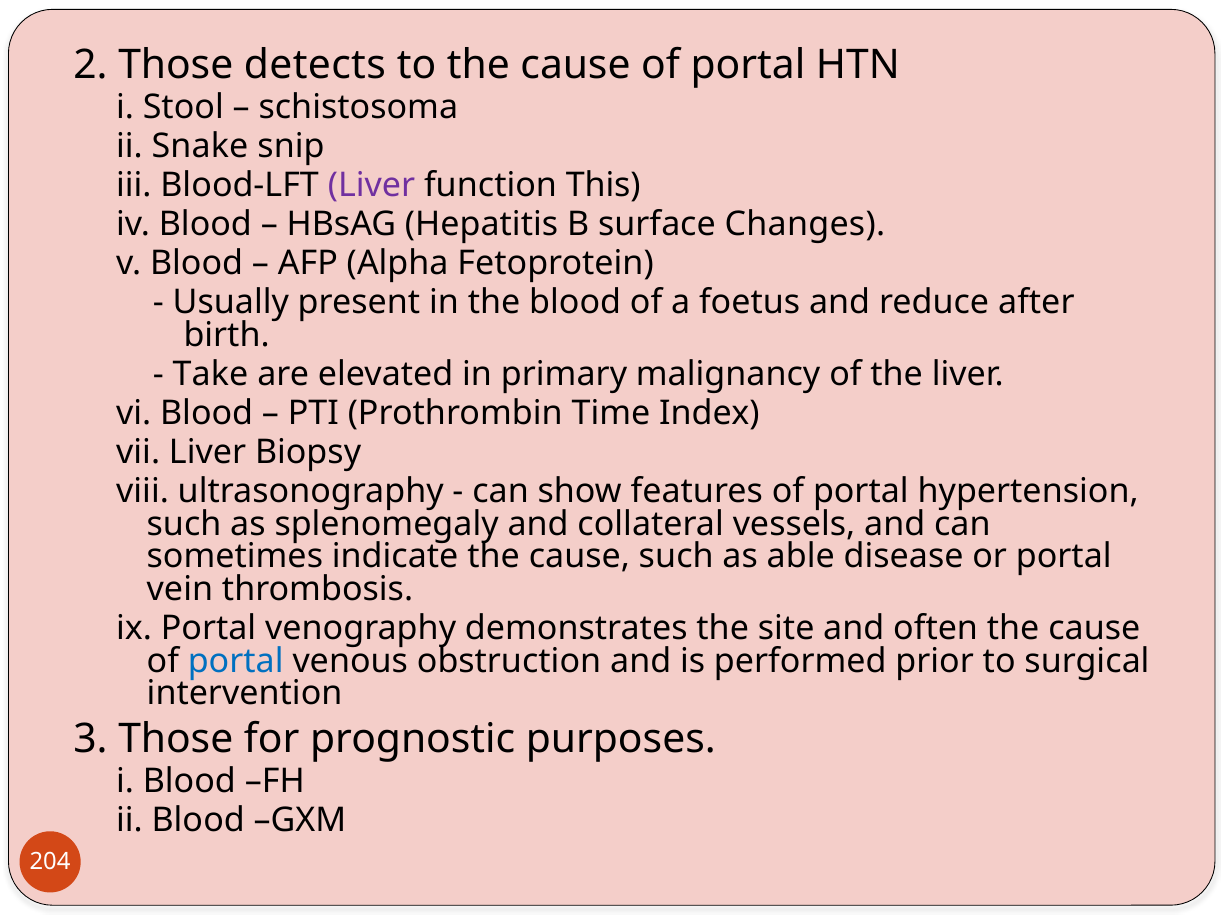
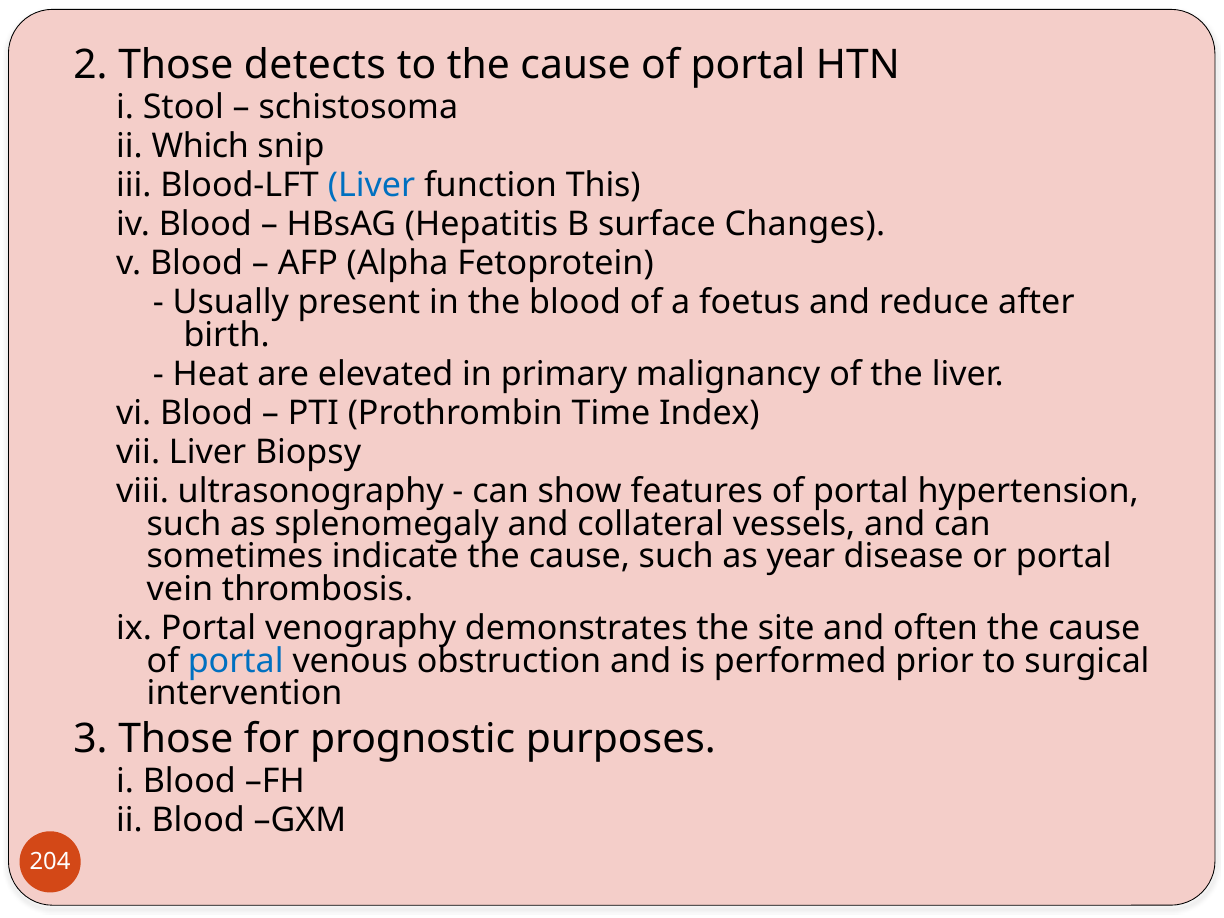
Snake: Snake -> Which
Liver at (371, 185) colour: purple -> blue
Take: Take -> Heat
able: able -> year
